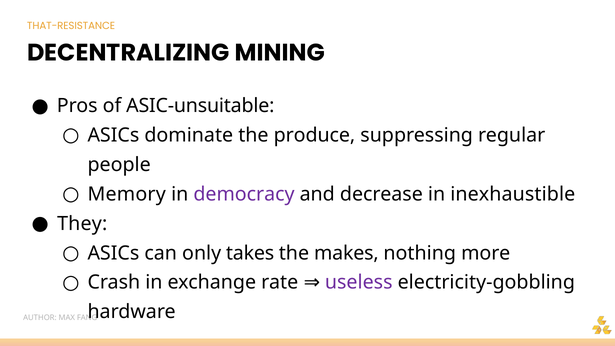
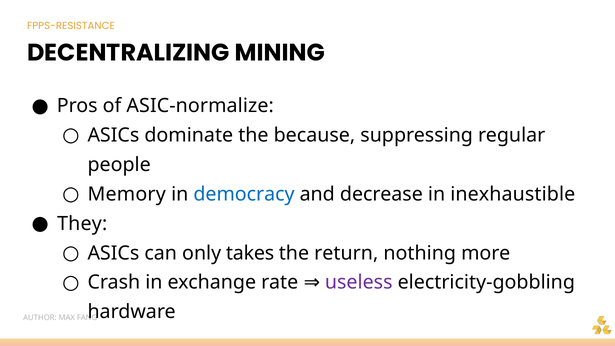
THAT-RESISTANCE: THAT-RESISTANCE -> FPPS-RESISTANCE
ASIC-unsuitable: ASIC-unsuitable -> ASIC-normalize
produce: produce -> because
democracy colour: purple -> blue
makes: makes -> return
